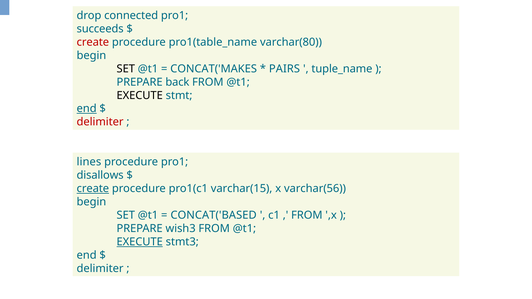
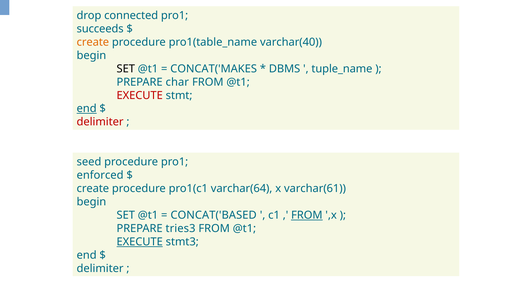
create at (93, 42) colour: red -> orange
varchar(80: varchar(80 -> varchar(40
PAIRS: PAIRS -> DBMS
back: back -> char
EXECUTE at (140, 95) colour: black -> red
lines: lines -> seed
disallows: disallows -> enforced
create at (93, 189) underline: present -> none
varchar(15: varchar(15 -> varchar(64
varchar(56: varchar(56 -> varchar(61
FROM at (307, 215) underline: none -> present
wish3: wish3 -> tries3
